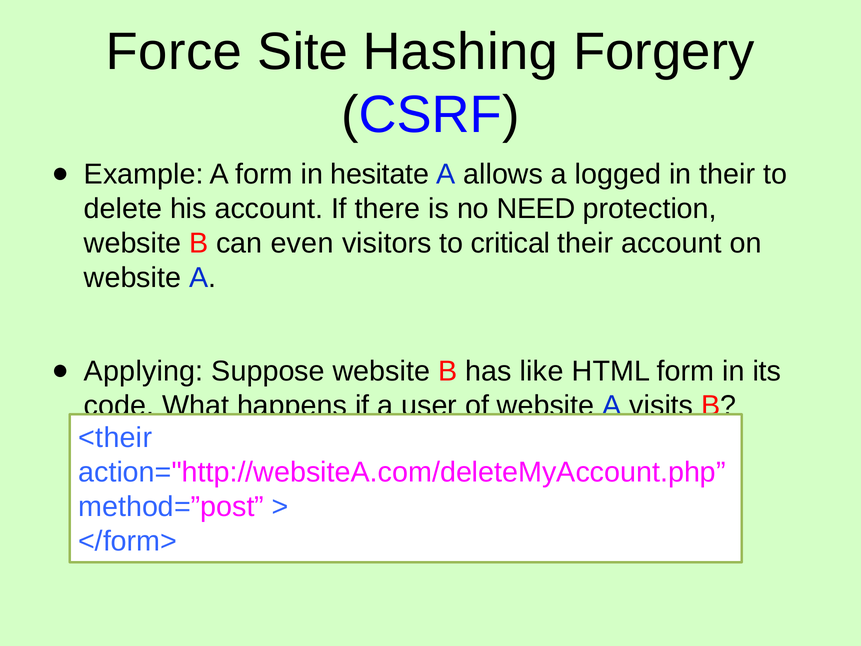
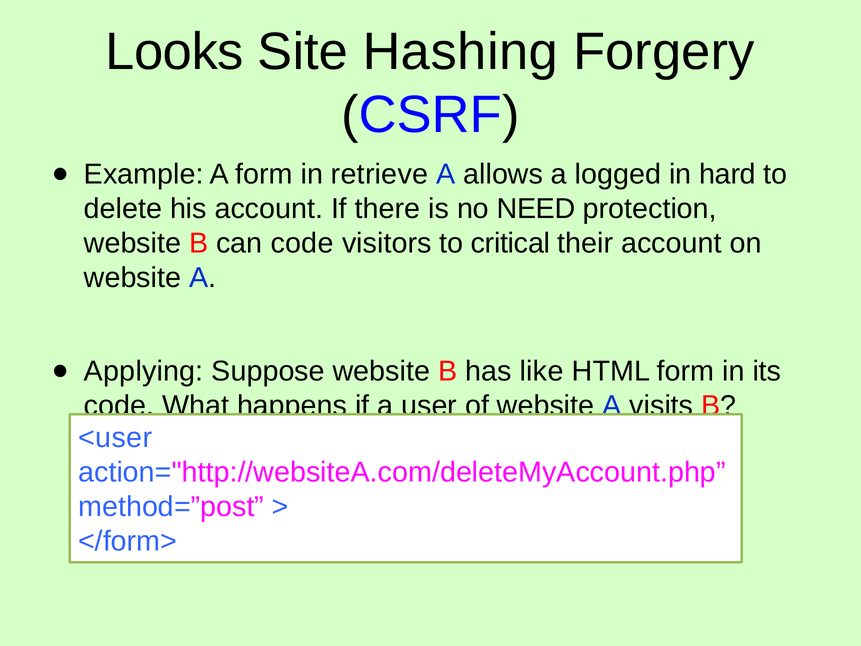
Force: Force -> Looks
hesitate: hesitate -> retrieve
in their: their -> hard
can even: even -> code
<their: <their -> <user
